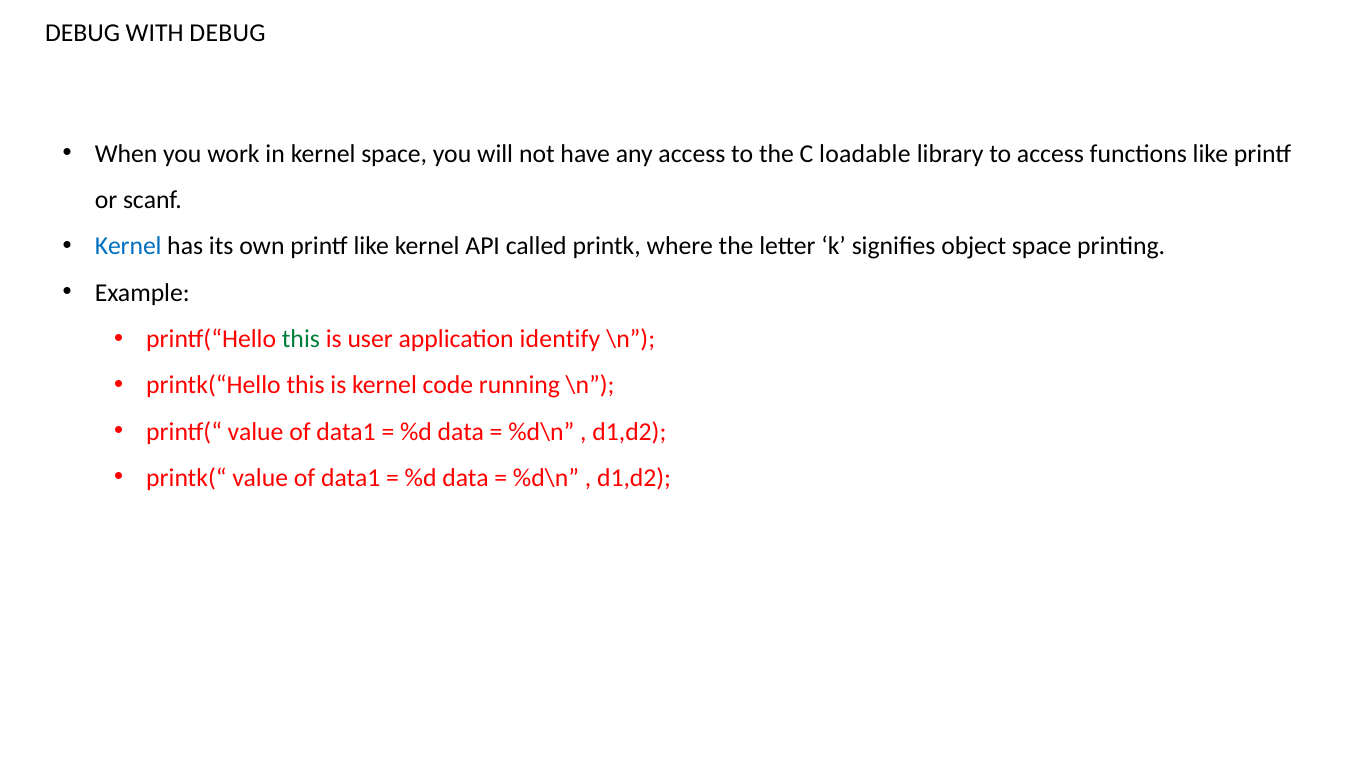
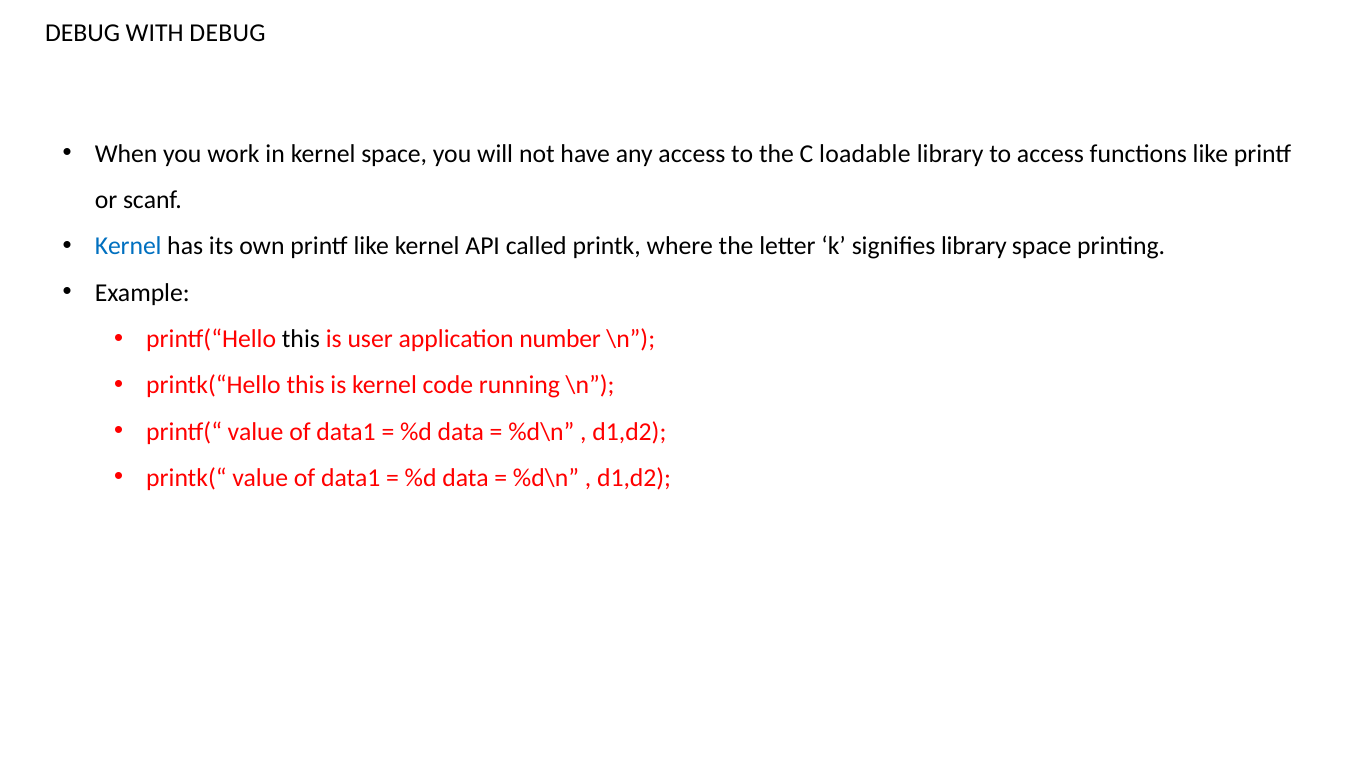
signifies object: object -> library
this at (301, 339) colour: green -> black
identify: identify -> number
